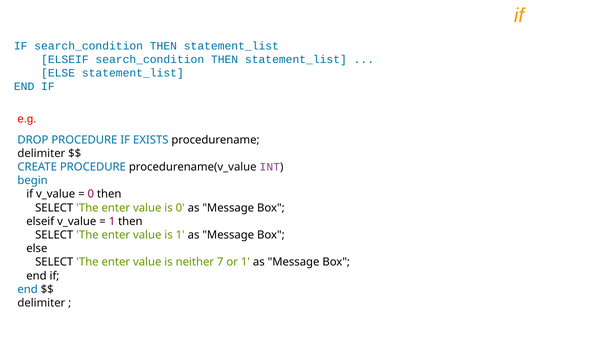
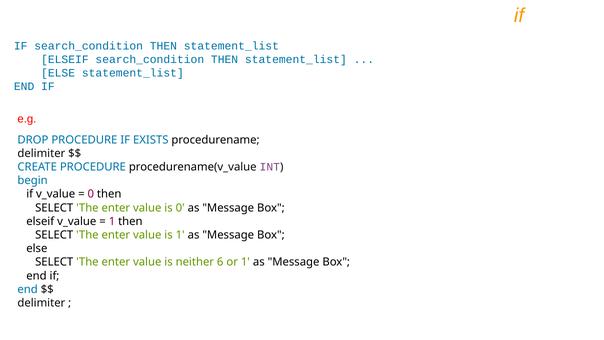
7: 7 -> 6
